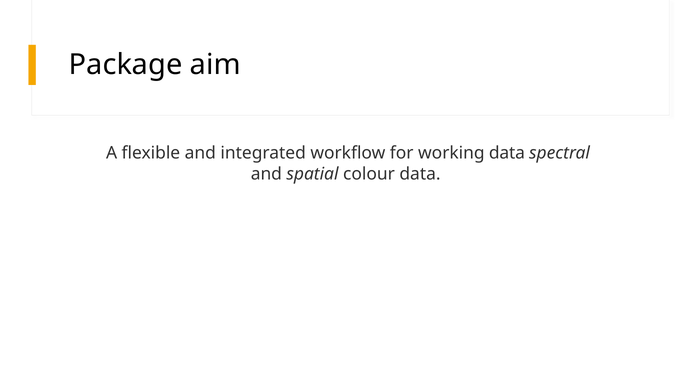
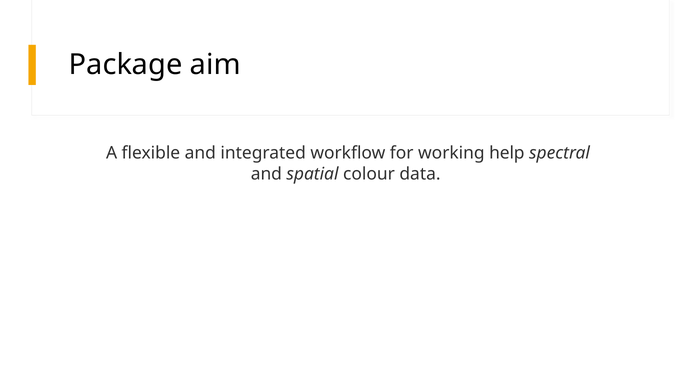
working data: data -> help
